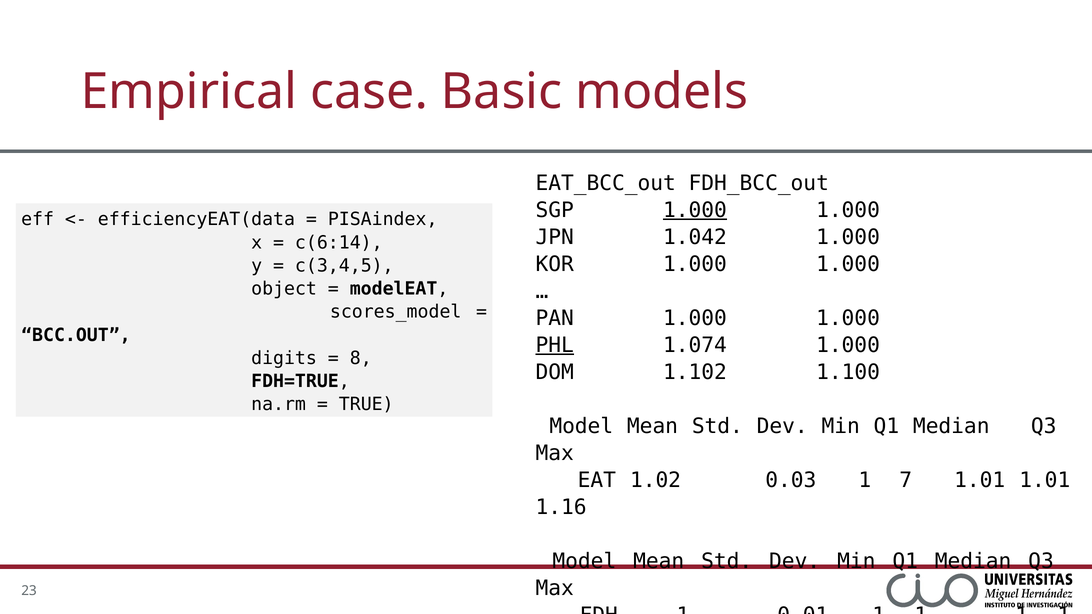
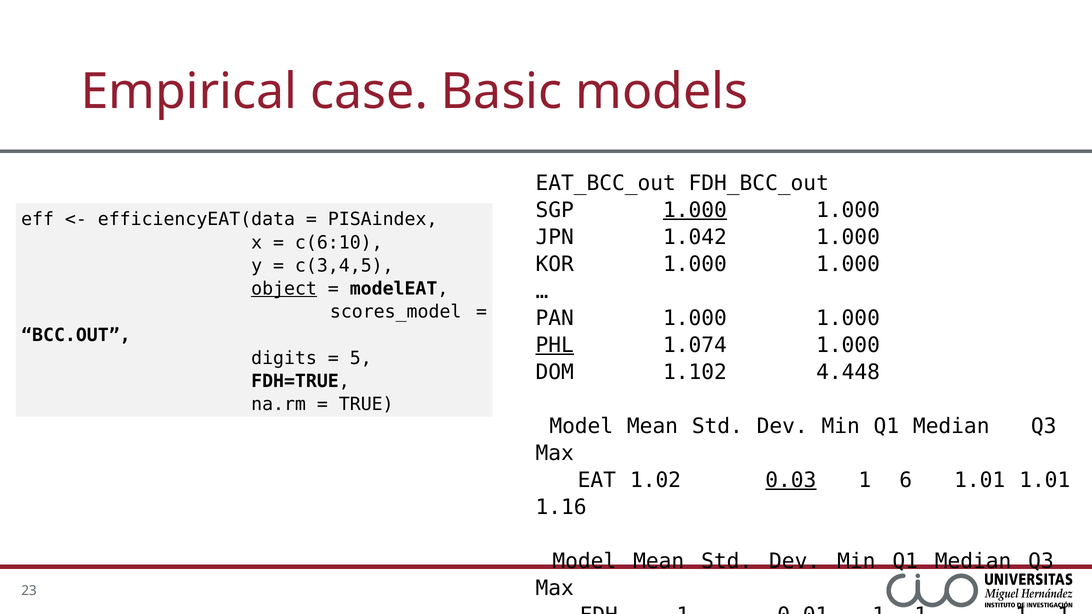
c(6:14: c(6:14 -> c(6:10
object underline: none -> present
8: 8 -> 5
1.100: 1.100 -> 4.448
0.03 underline: none -> present
7: 7 -> 6
